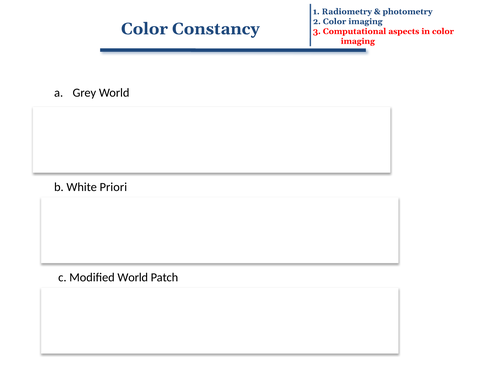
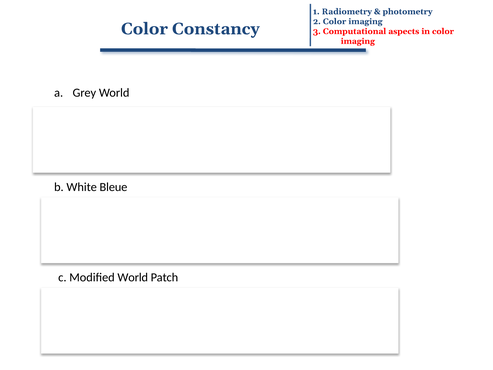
Priori: Priori -> Bleue
